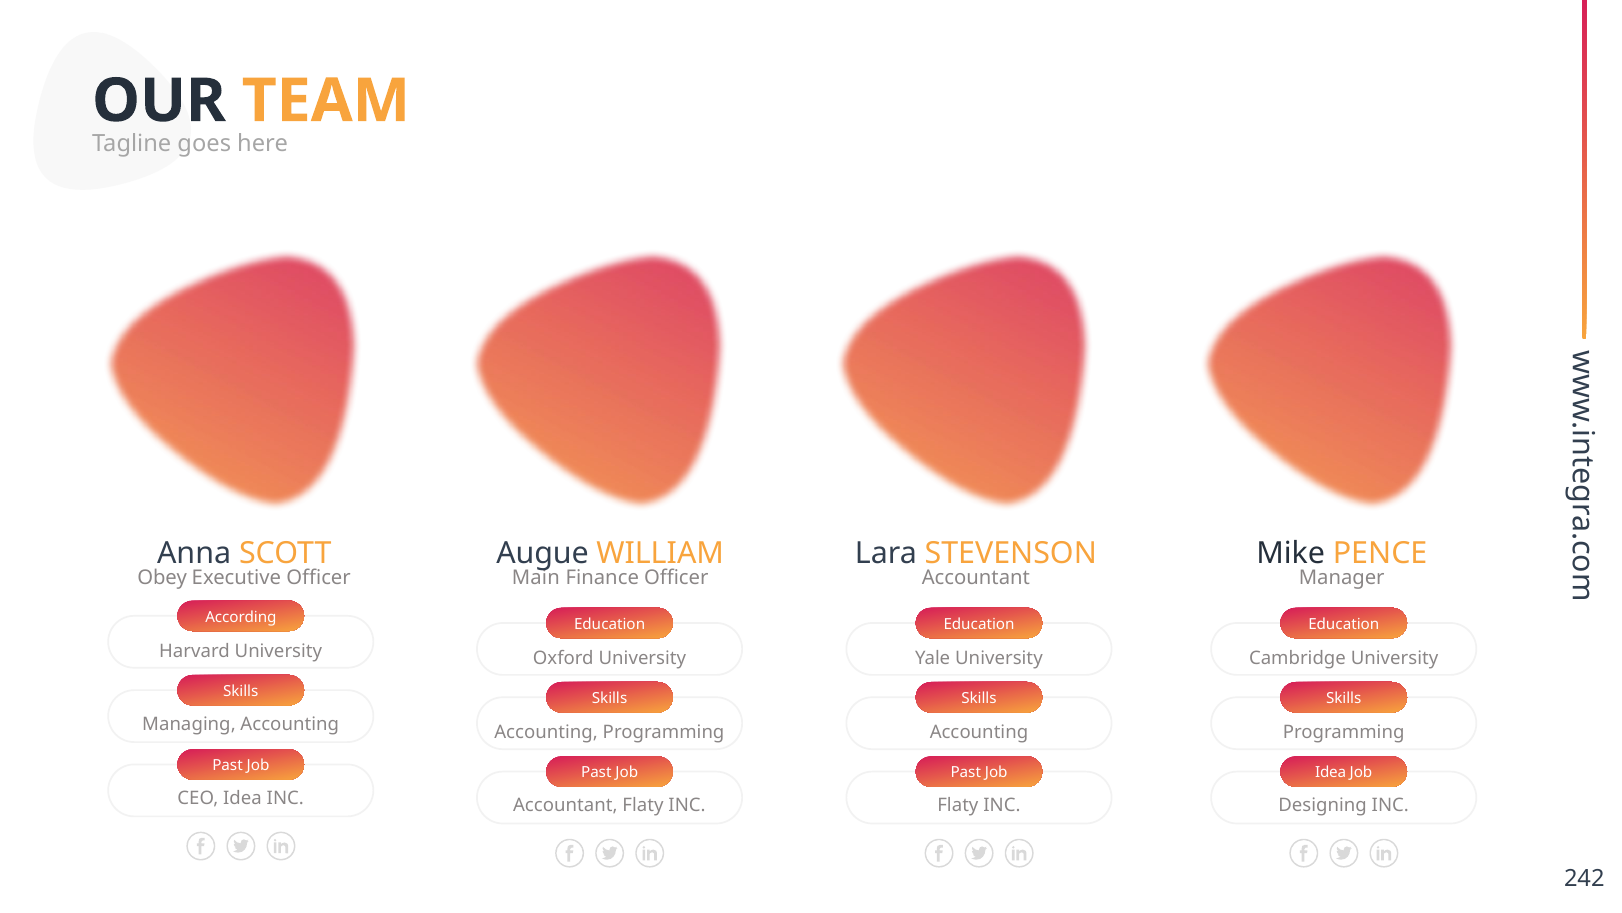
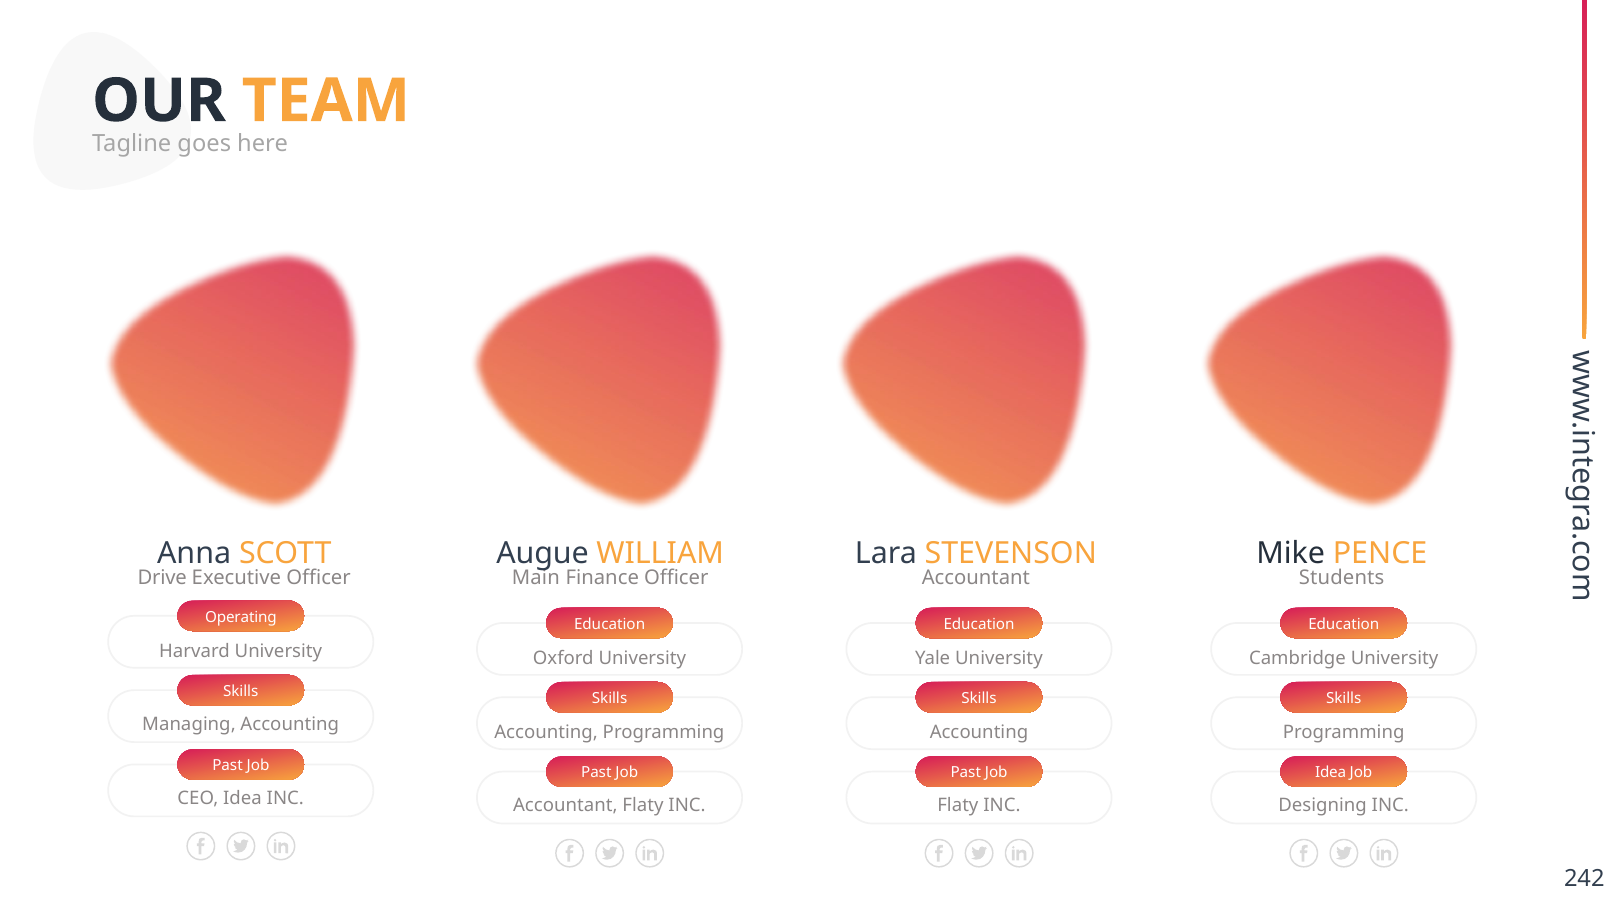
Obey: Obey -> Drive
Manager: Manager -> Students
According: According -> Operating
